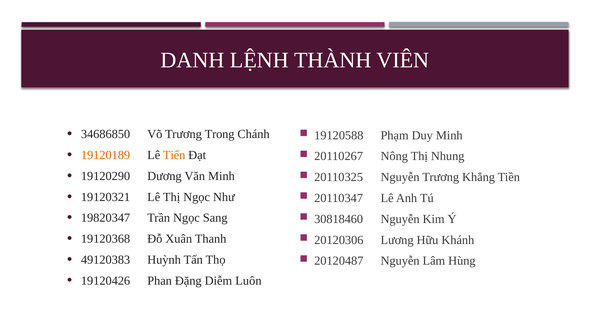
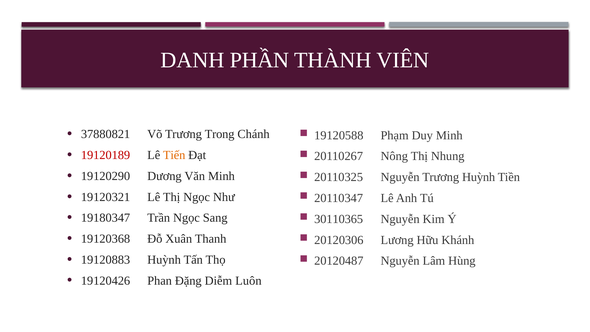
LỆNH: LỆNH -> PHẦN
34686850: 34686850 -> 37880821
19120189 colour: orange -> red
Trương Khẳng: Khẳng -> Huỳnh
19820347: 19820347 -> 19180347
30818460: 30818460 -> 30110365
49120383: 49120383 -> 19120883
